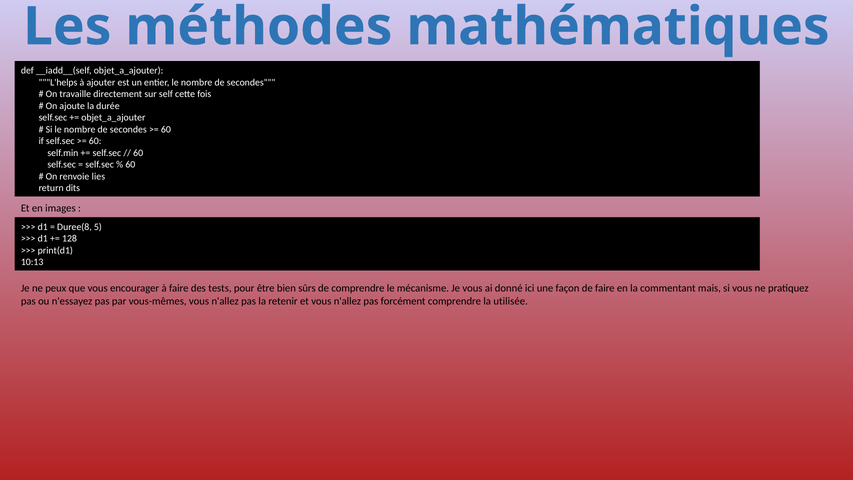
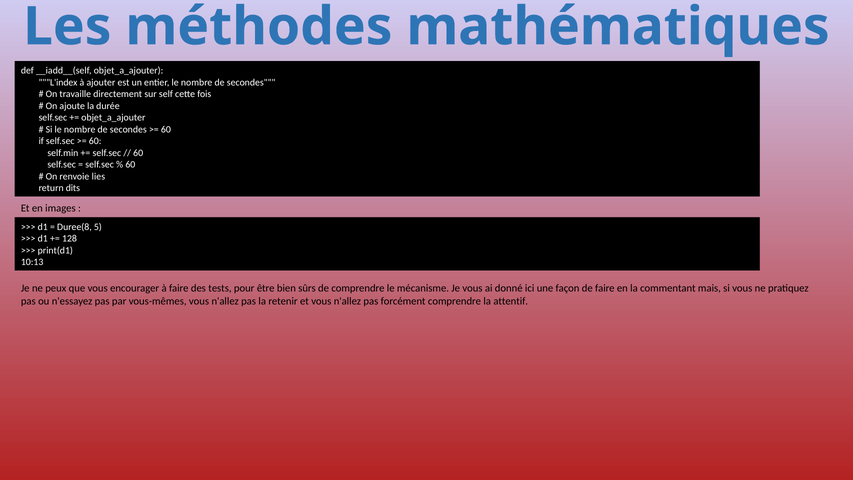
L'helps: L'helps -> L'index
utilisée: utilisée -> attentif
